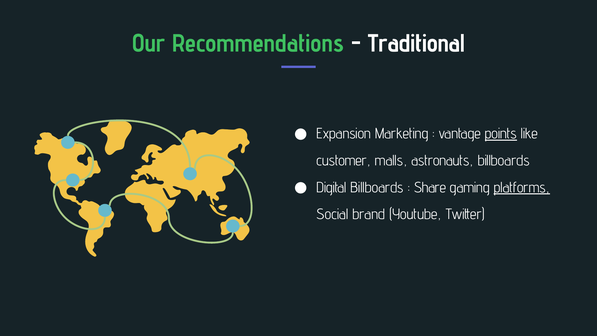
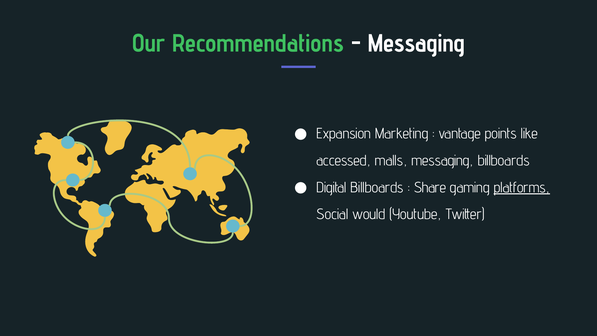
Traditional at (416, 43): Traditional -> Messaging
points underline: present -> none
customer: customer -> accessed
malls astronauts: astronauts -> messaging
brand: brand -> would
